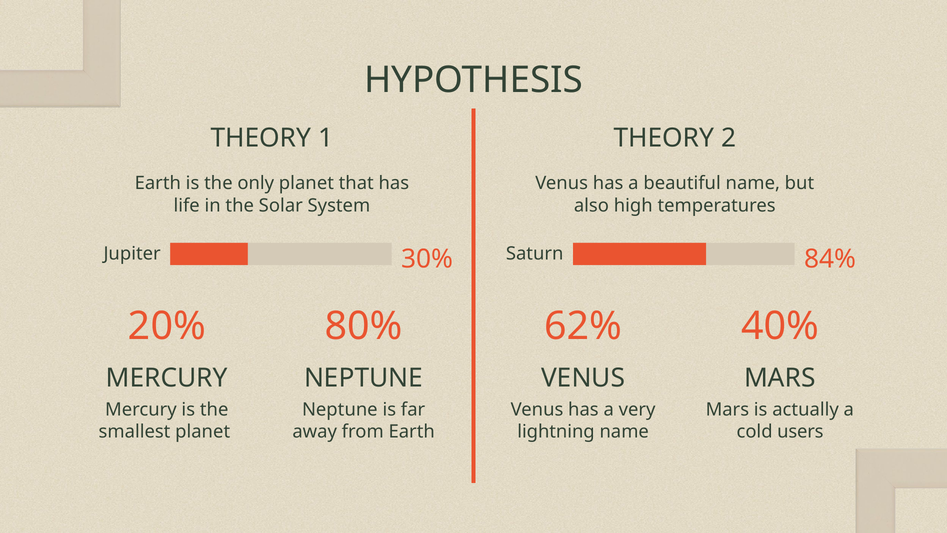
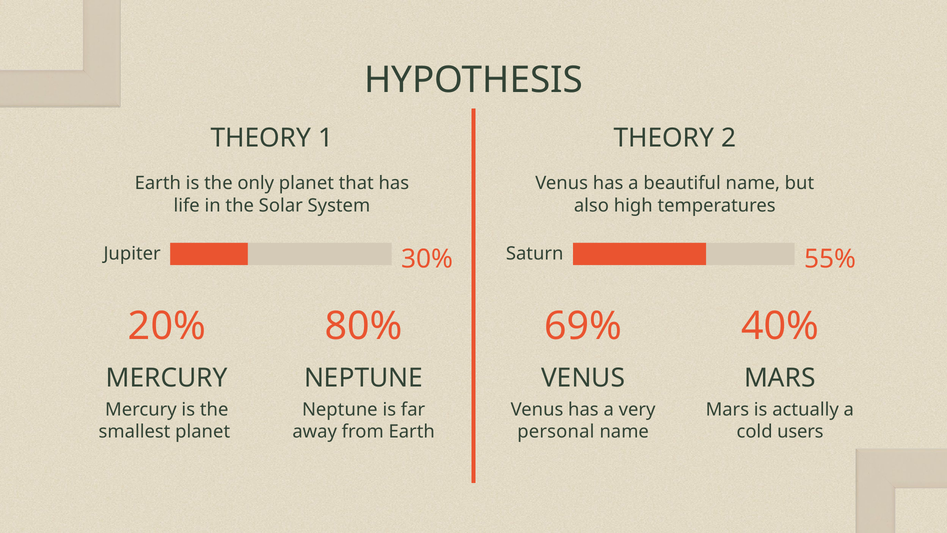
84%: 84% -> 55%
62%: 62% -> 69%
lightning: lightning -> personal
